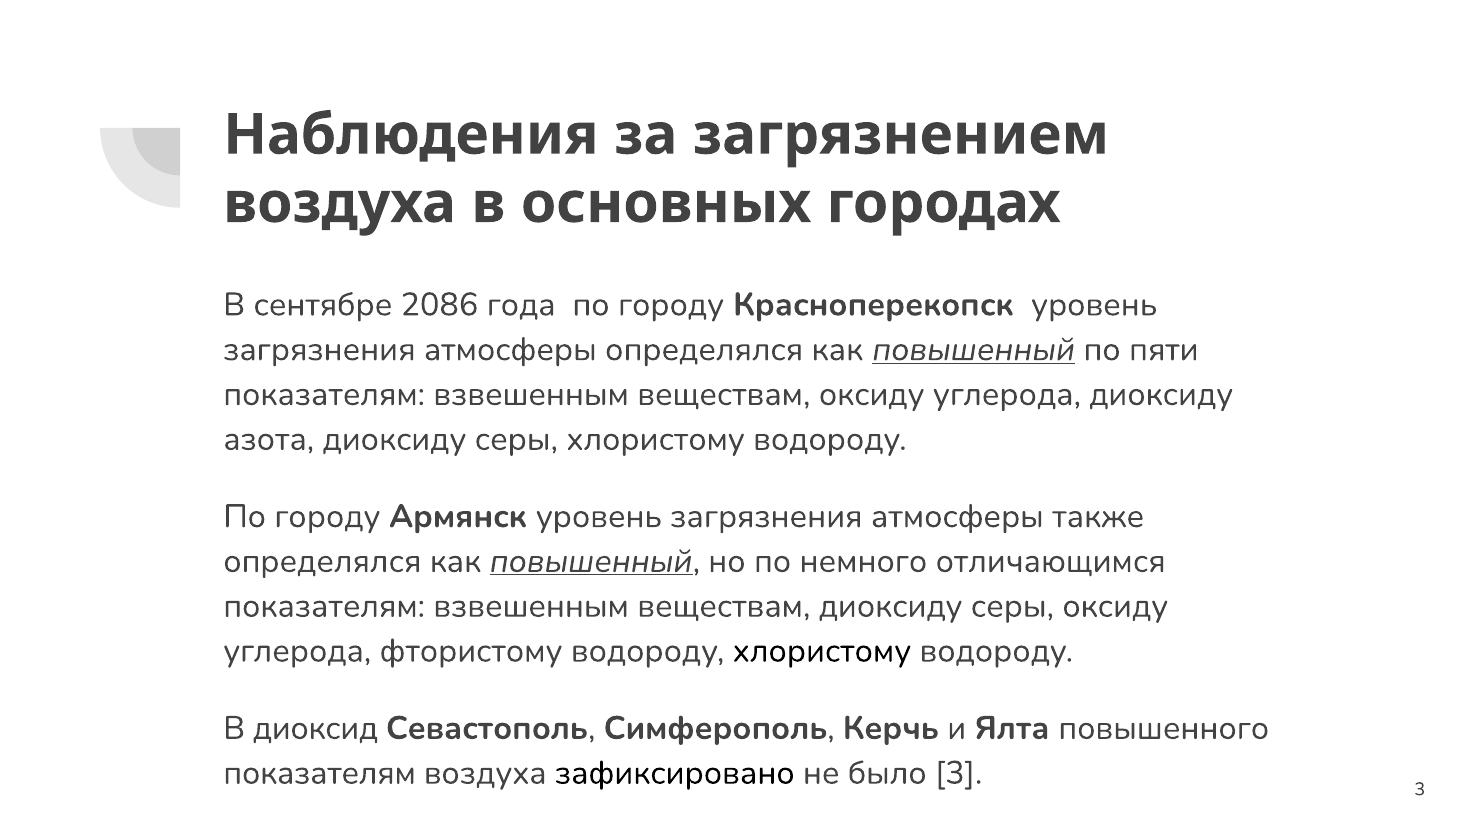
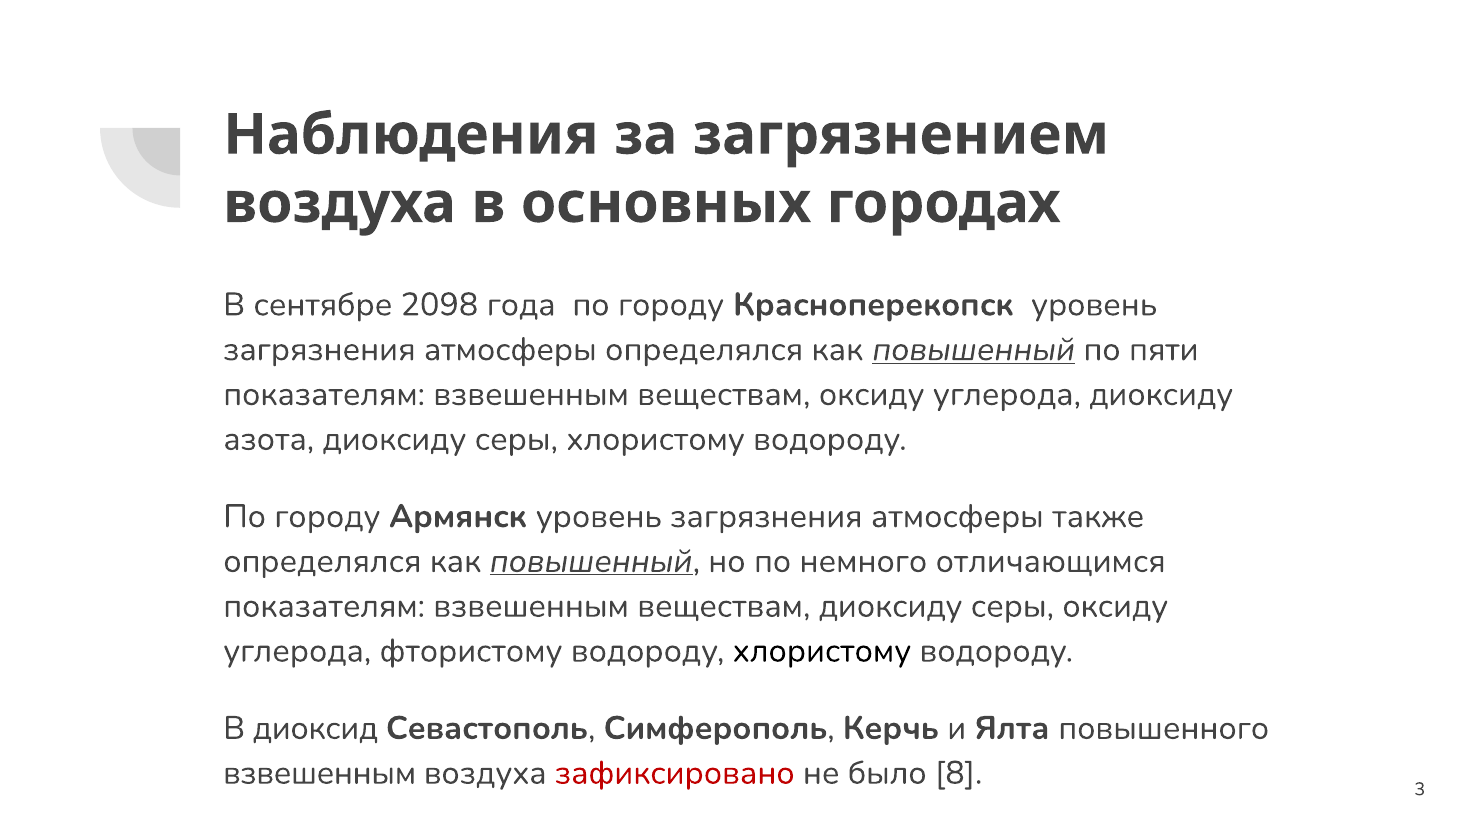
2086: 2086 -> 2098
показателям at (320, 773): показателям -> взвешенным
зафиксировано colour: black -> red
было 3: 3 -> 8
